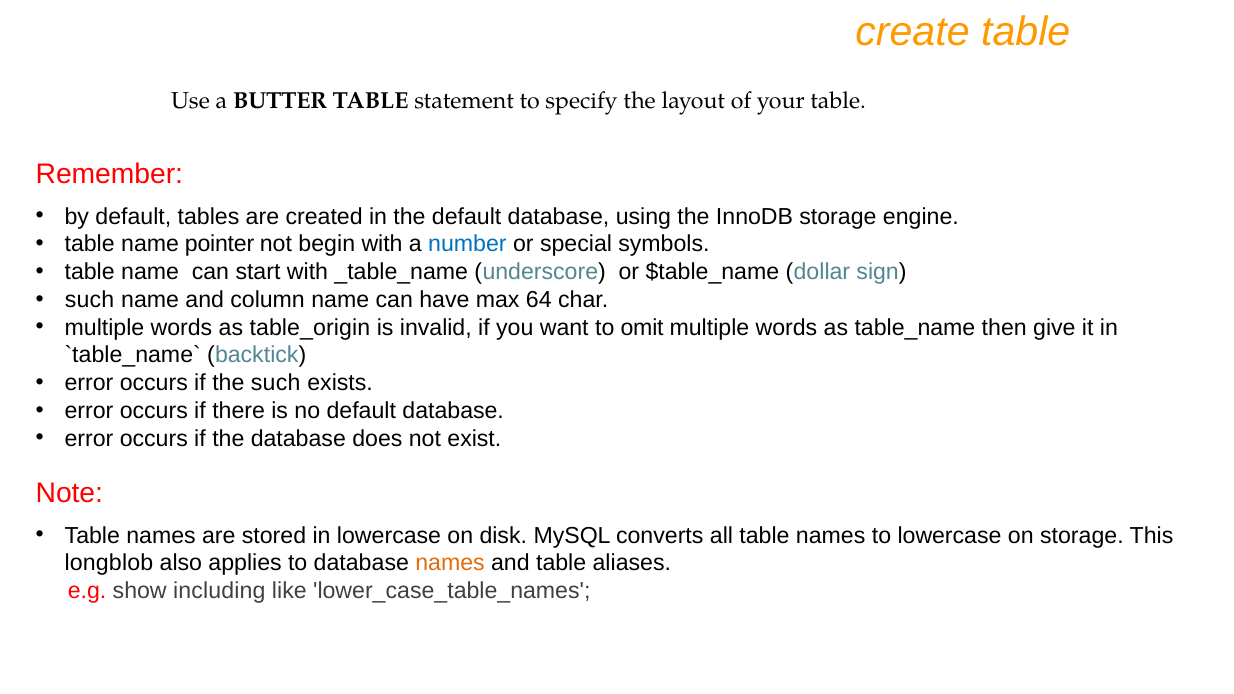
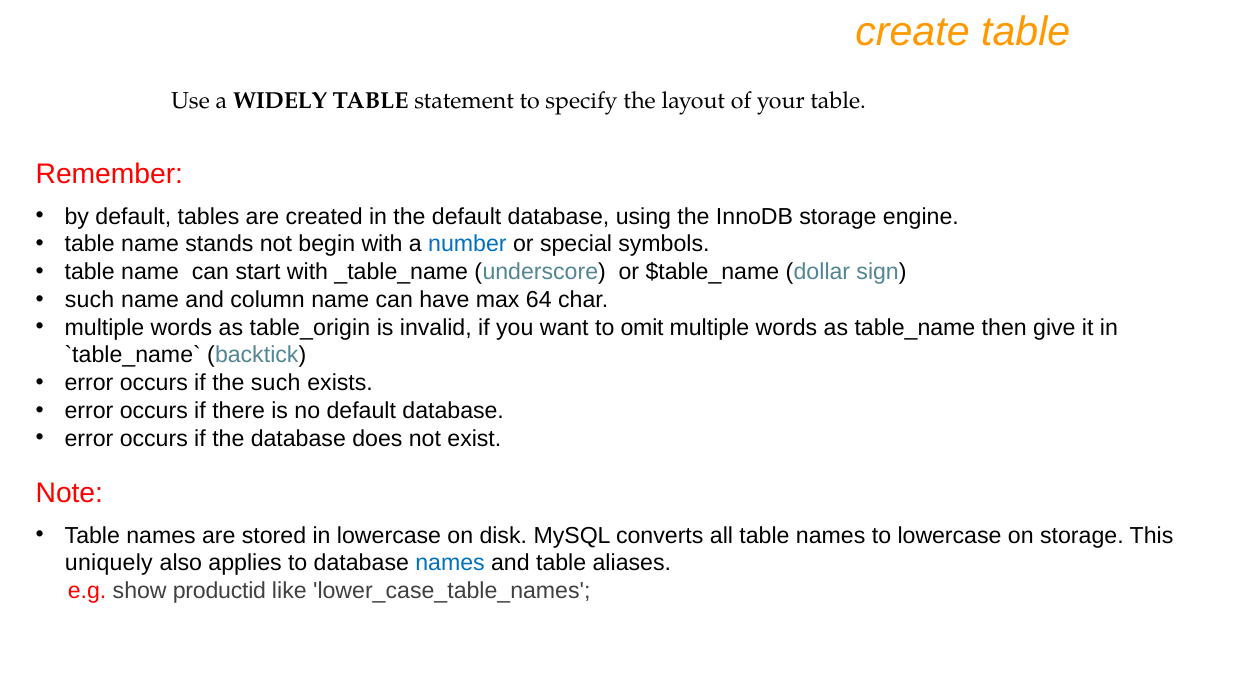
BUTTER: BUTTER -> WIDELY
pointer: pointer -> stands
longblob: longblob -> uniquely
names at (450, 563) colour: orange -> blue
including: including -> productid
